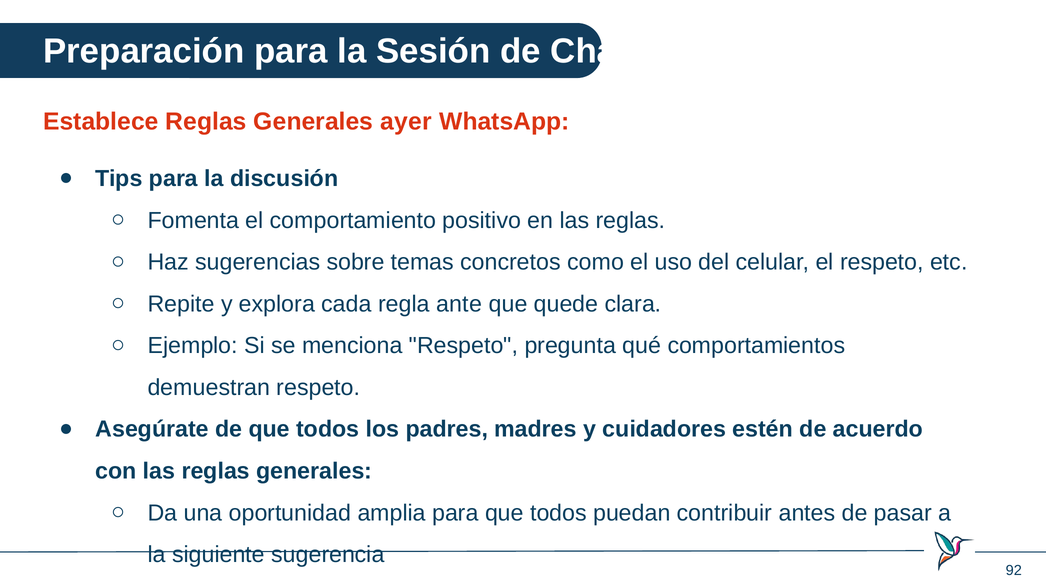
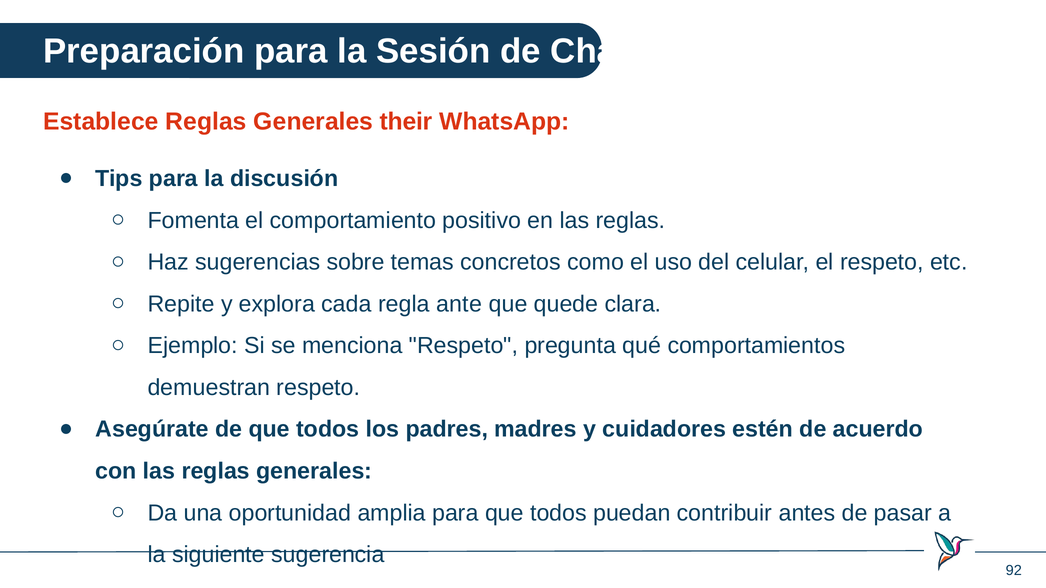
ayer: ayer -> their
